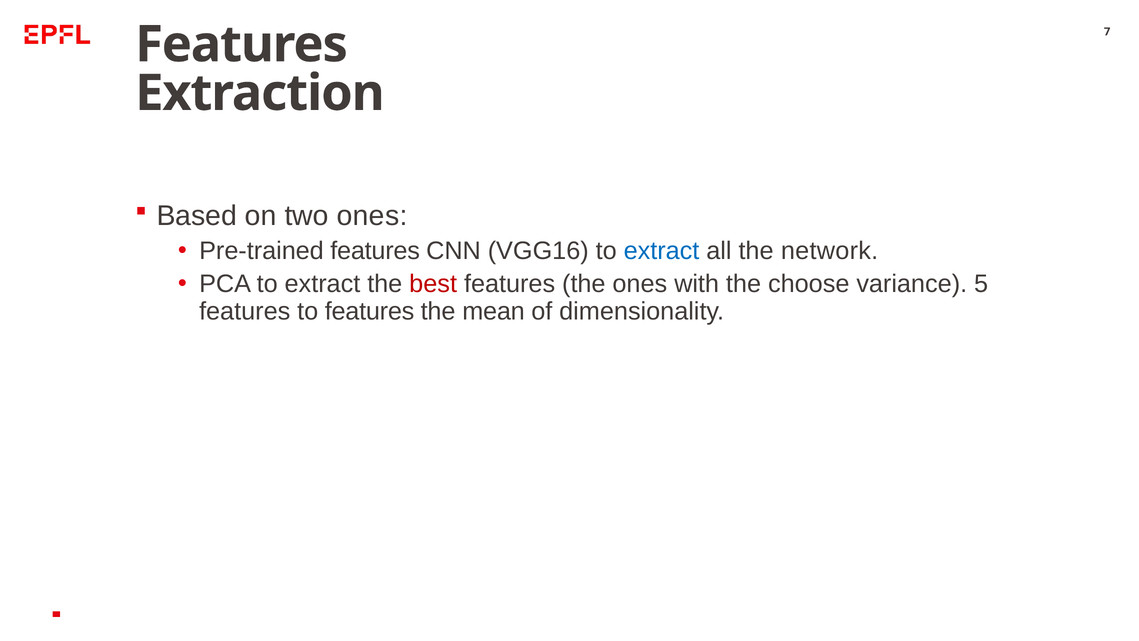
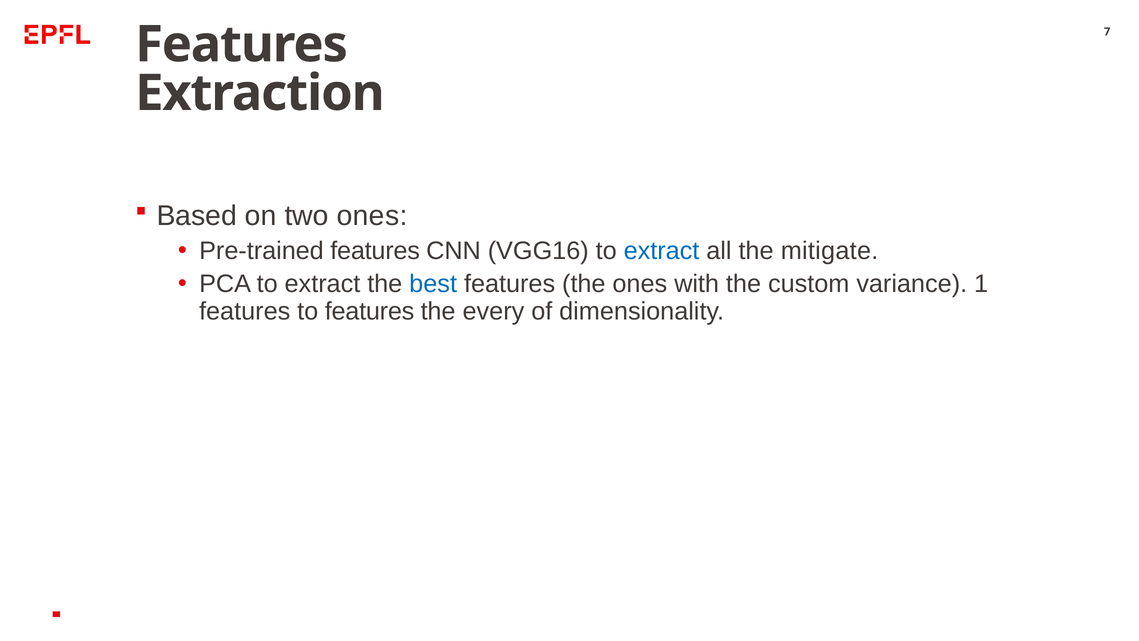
network: network -> mitigate
best colour: red -> blue
choose: choose -> custom
5: 5 -> 1
mean: mean -> every
